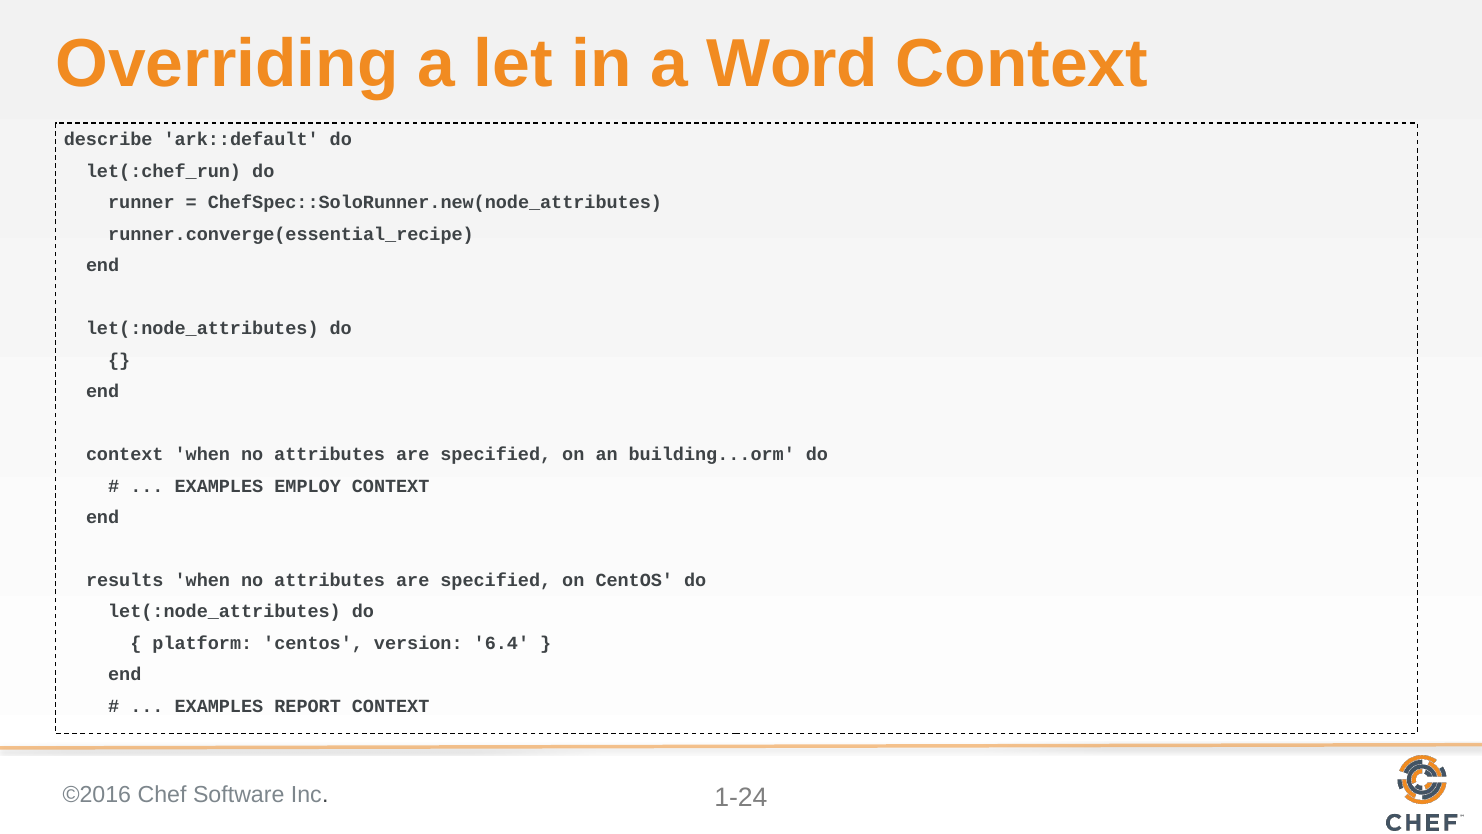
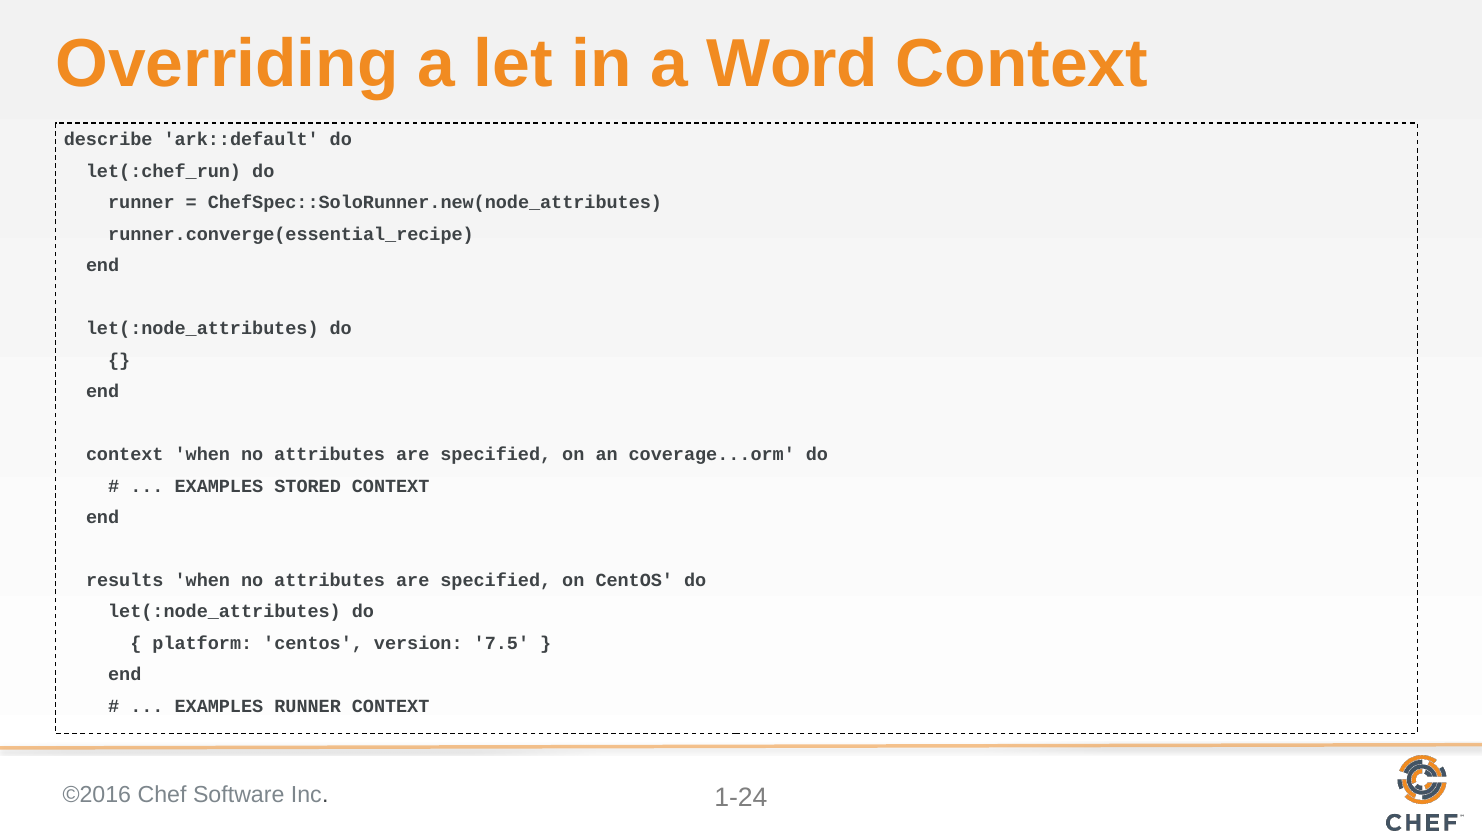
building...orm: building...orm -> coverage...orm
EMPLOY: EMPLOY -> STORED
6.4: 6.4 -> 7.5
EXAMPLES REPORT: REPORT -> RUNNER
